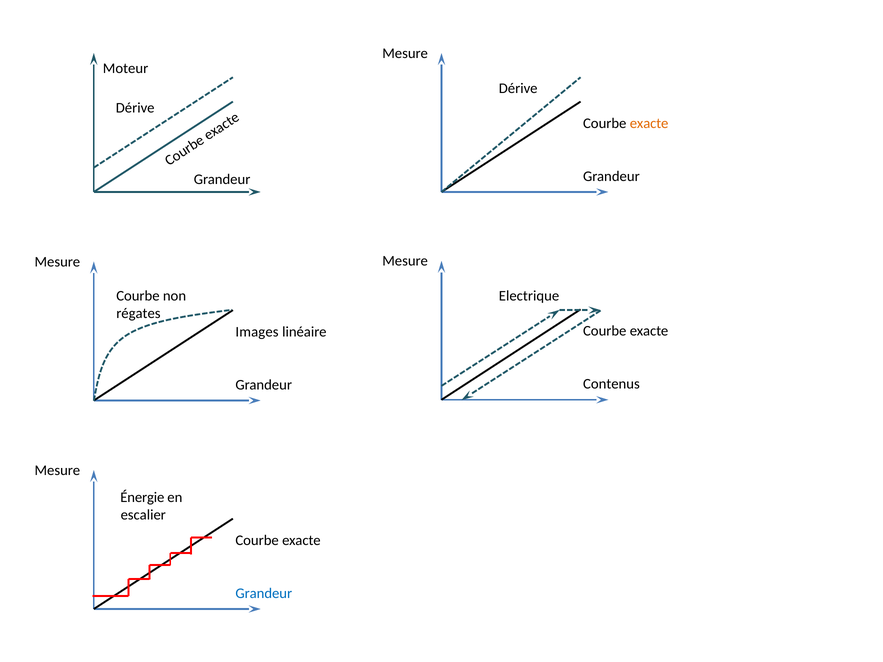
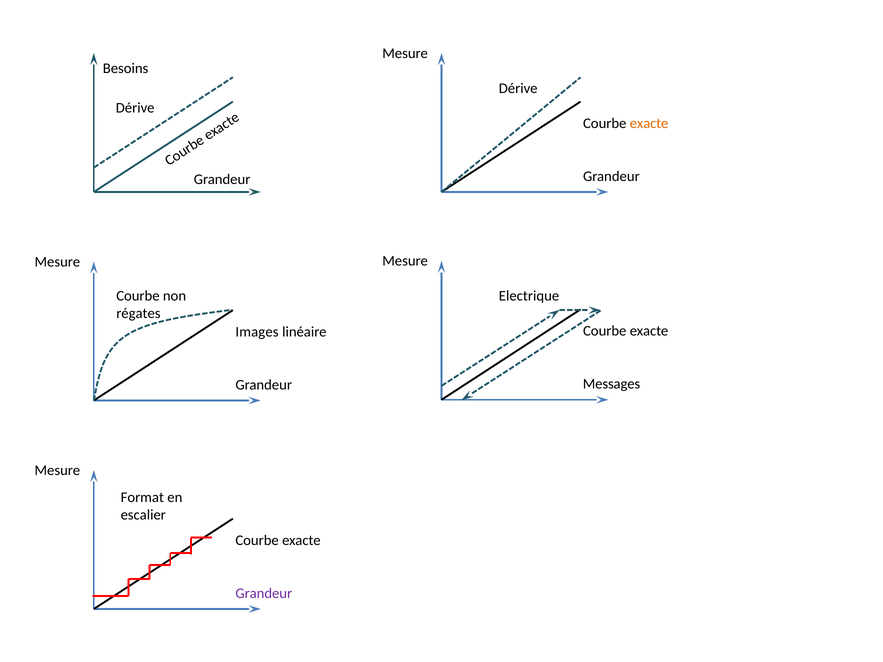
Moteur: Moteur -> Besoins
Contenus: Contenus -> Messages
Énergie: Énergie -> Format
Grandeur at (264, 594) colour: blue -> purple
